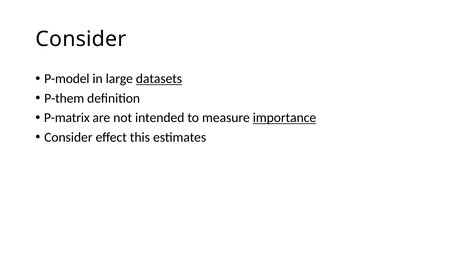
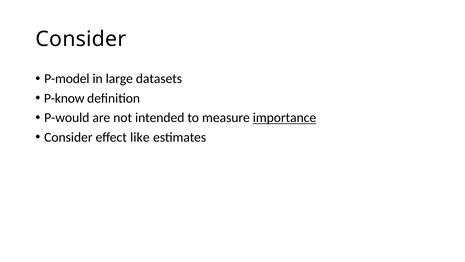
datasets underline: present -> none
P-them: P-them -> P-know
P-matrix: P-matrix -> P-would
this: this -> like
